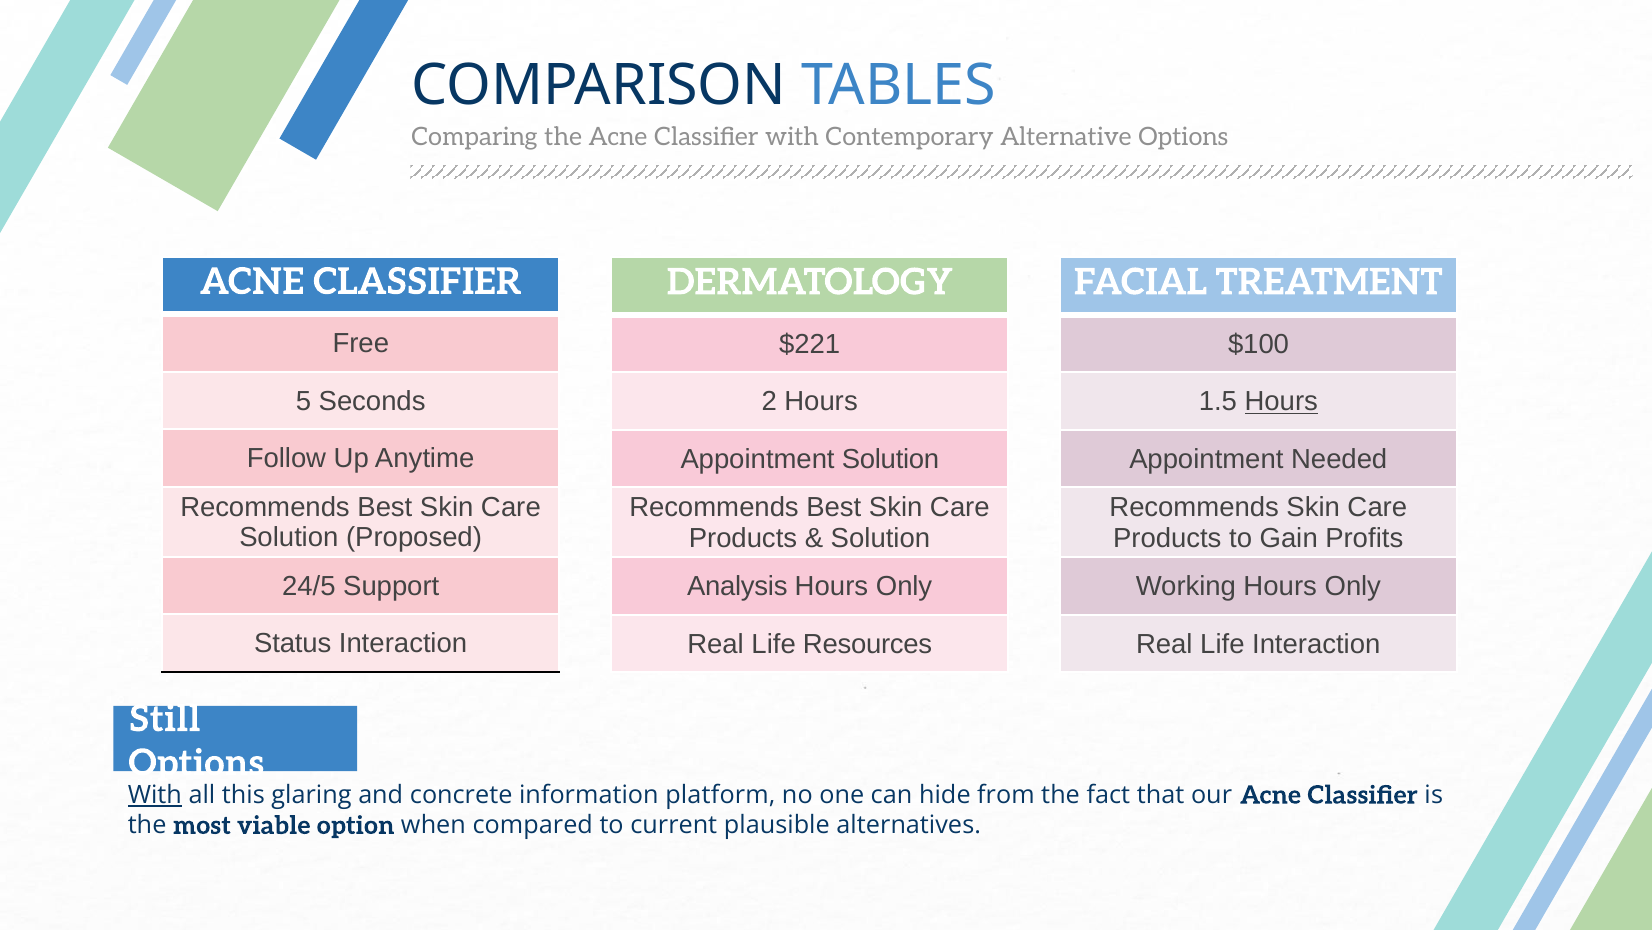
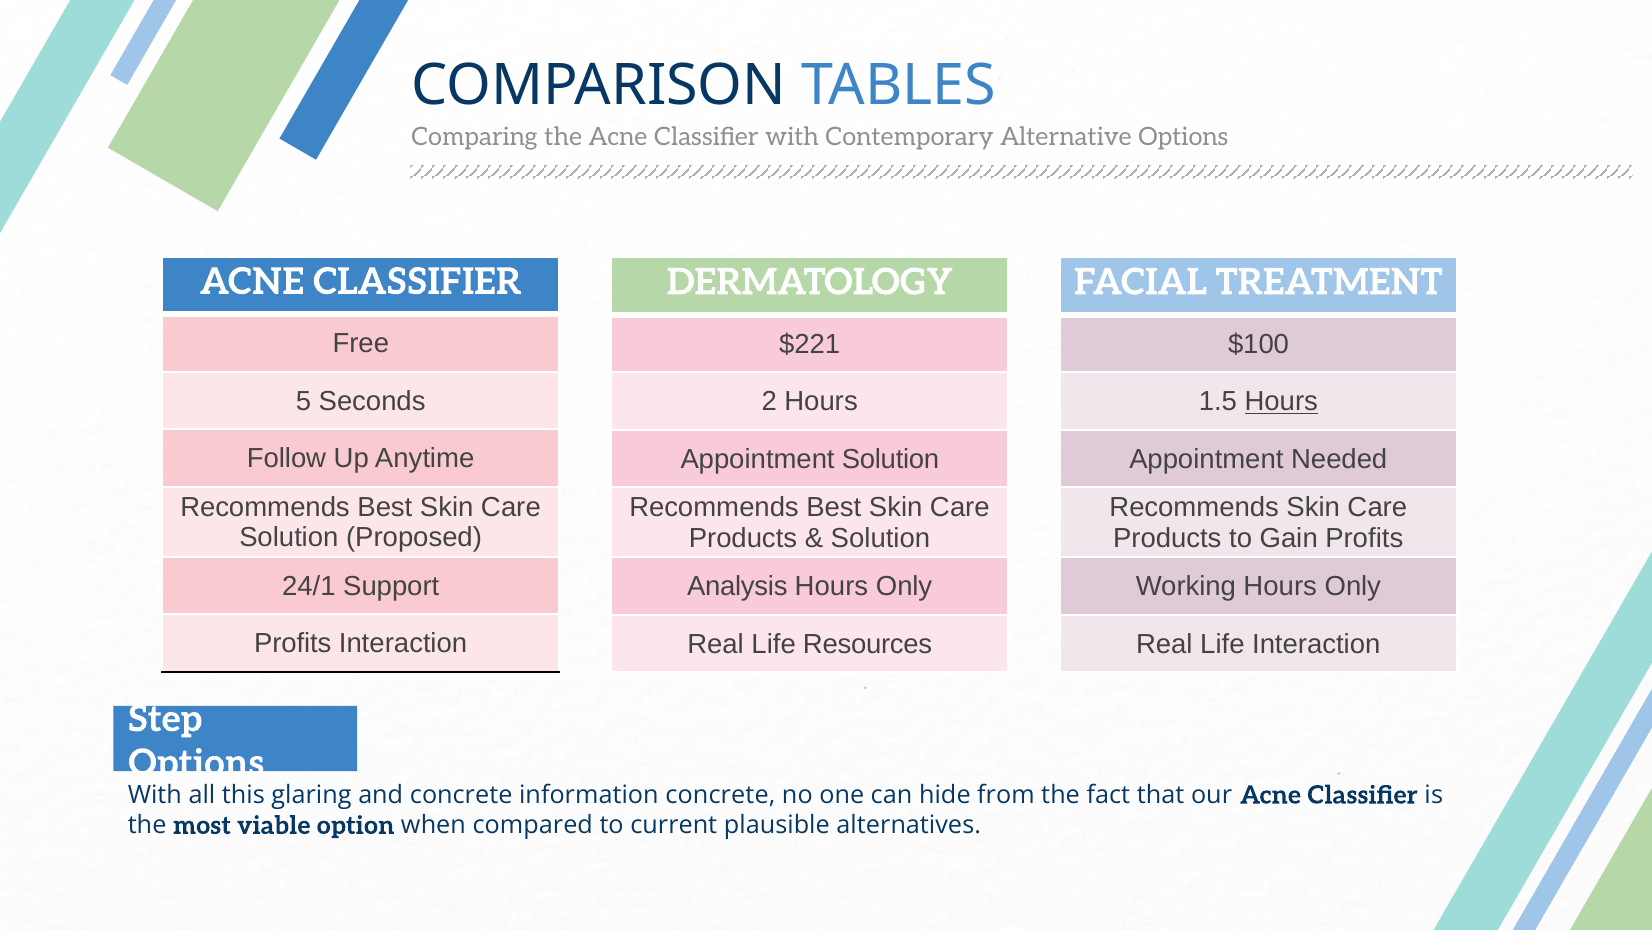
24/5: 24/5 -> 24/1
Status at (293, 643): Status -> Profits
Still: Still -> Step
With at (155, 795) underline: present -> none
information platform: platform -> concrete
